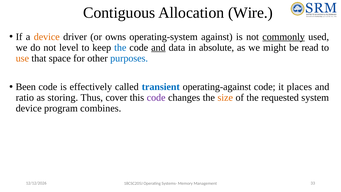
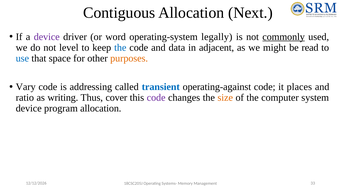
Wire: Wire -> Next
device at (47, 37) colour: orange -> purple
owns: owns -> word
against: against -> legally
and at (158, 47) underline: present -> none
absolute: absolute -> adjacent
use colour: orange -> blue
purposes colour: blue -> orange
Been: Been -> Vary
effectively: effectively -> addressing
storing: storing -> writing
requested: requested -> computer
program combines: combines -> allocation
